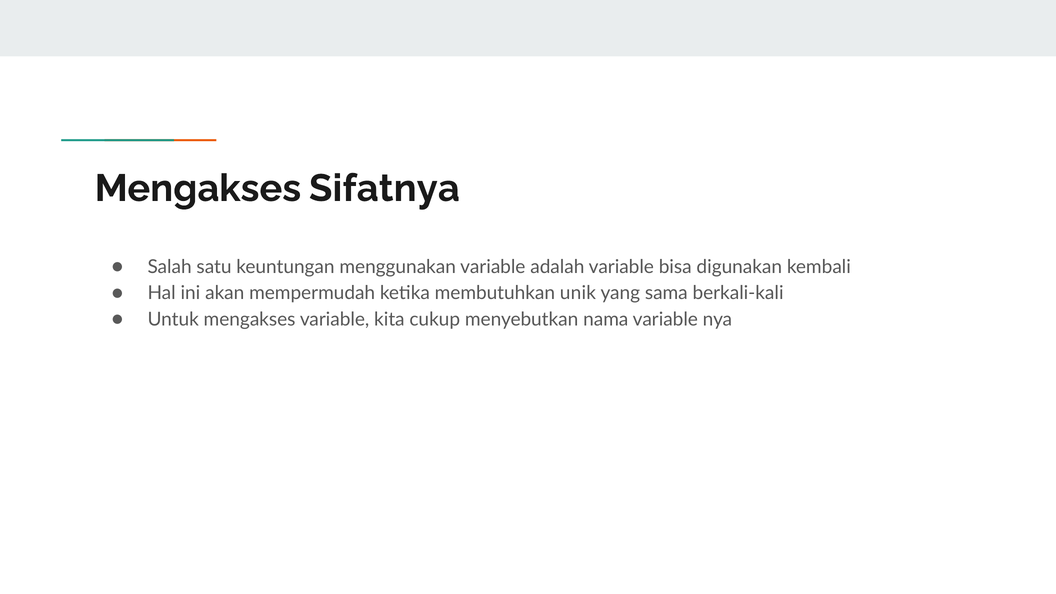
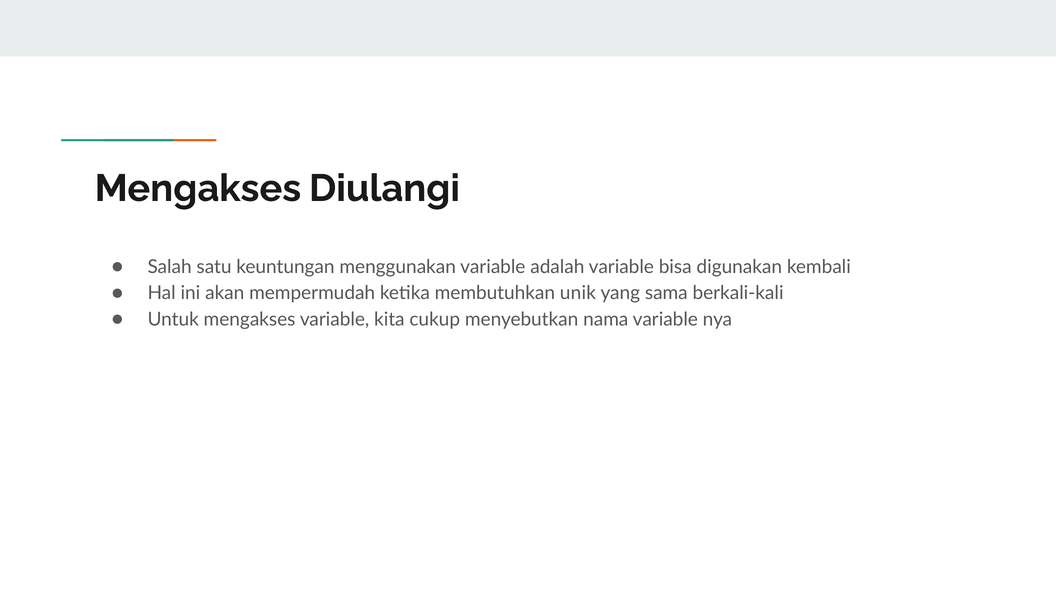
Sifatnya: Sifatnya -> Diulangi
